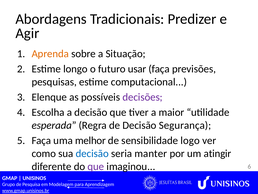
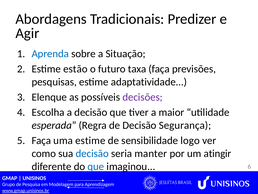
Aprenda colour: orange -> blue
longo: longo -> estão
usar: usar -> taxa
computacional: computacional -> adaptatividade
uma melhor: melhor -> estime
que at (96, 166) colour: purple -> blue
